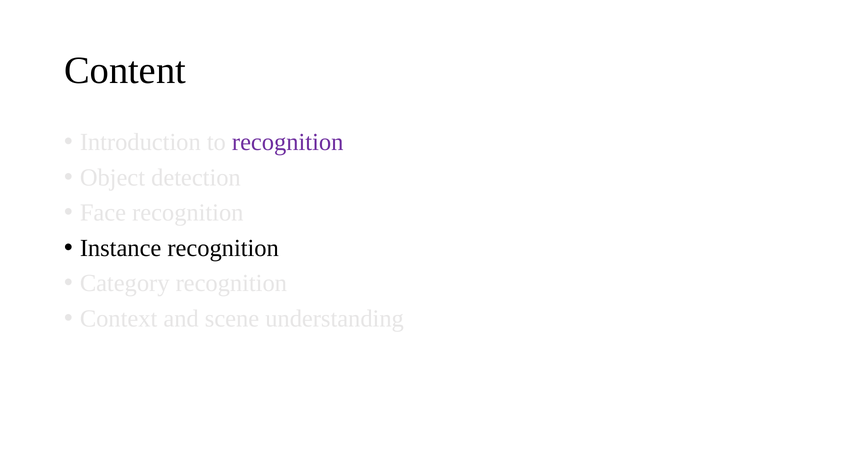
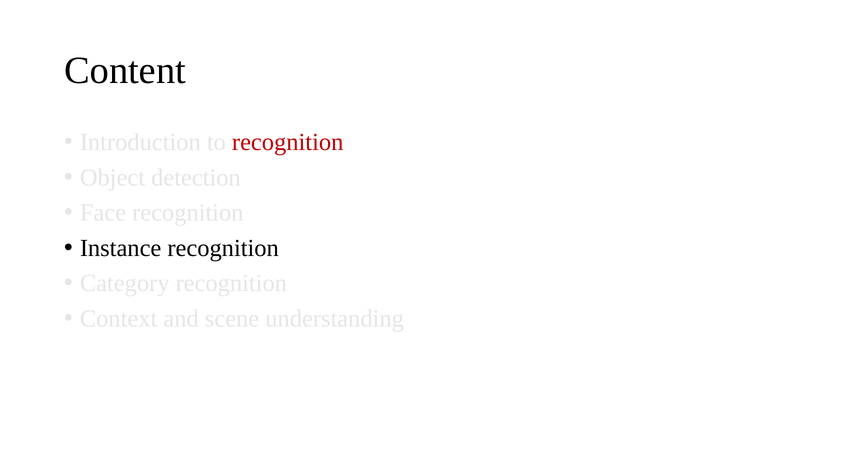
recognition at (288, 142) colour: purple -> red
